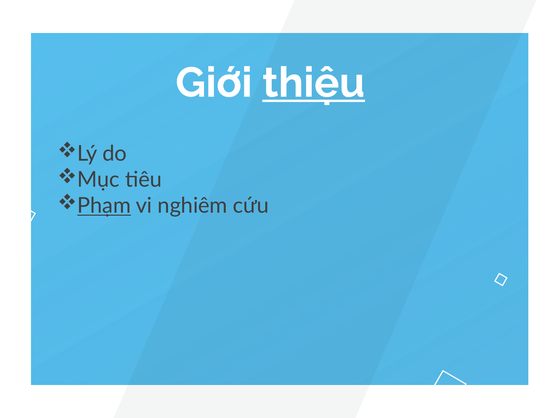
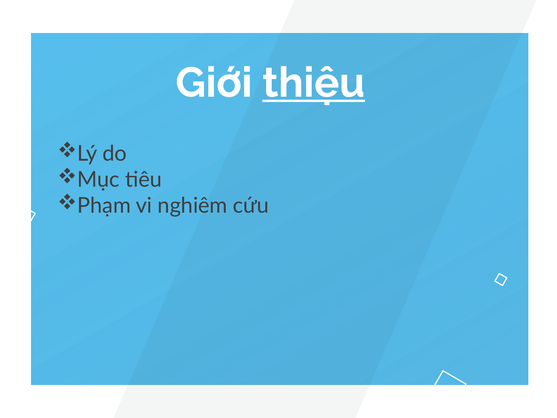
Phạm underline: present -> none
